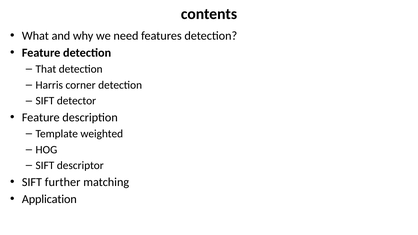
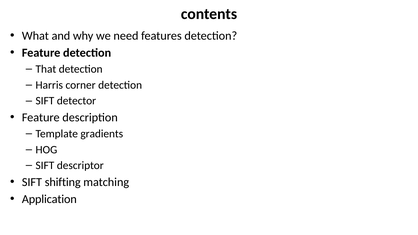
weighted: weighted -> gradients
further: further -> shifting
